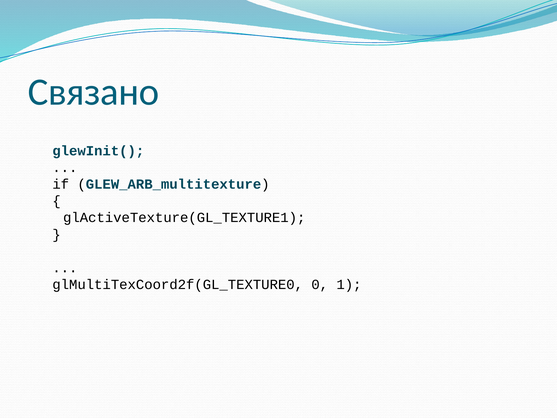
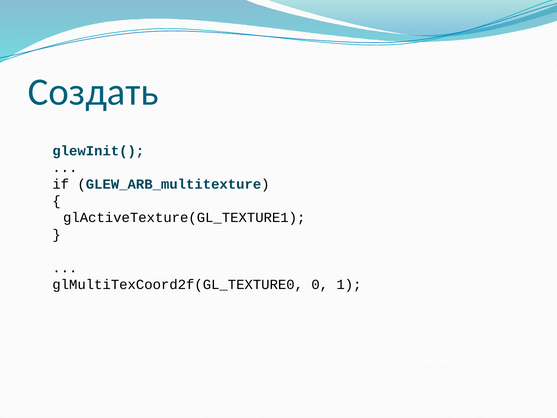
Связано: Связано -> Создать
